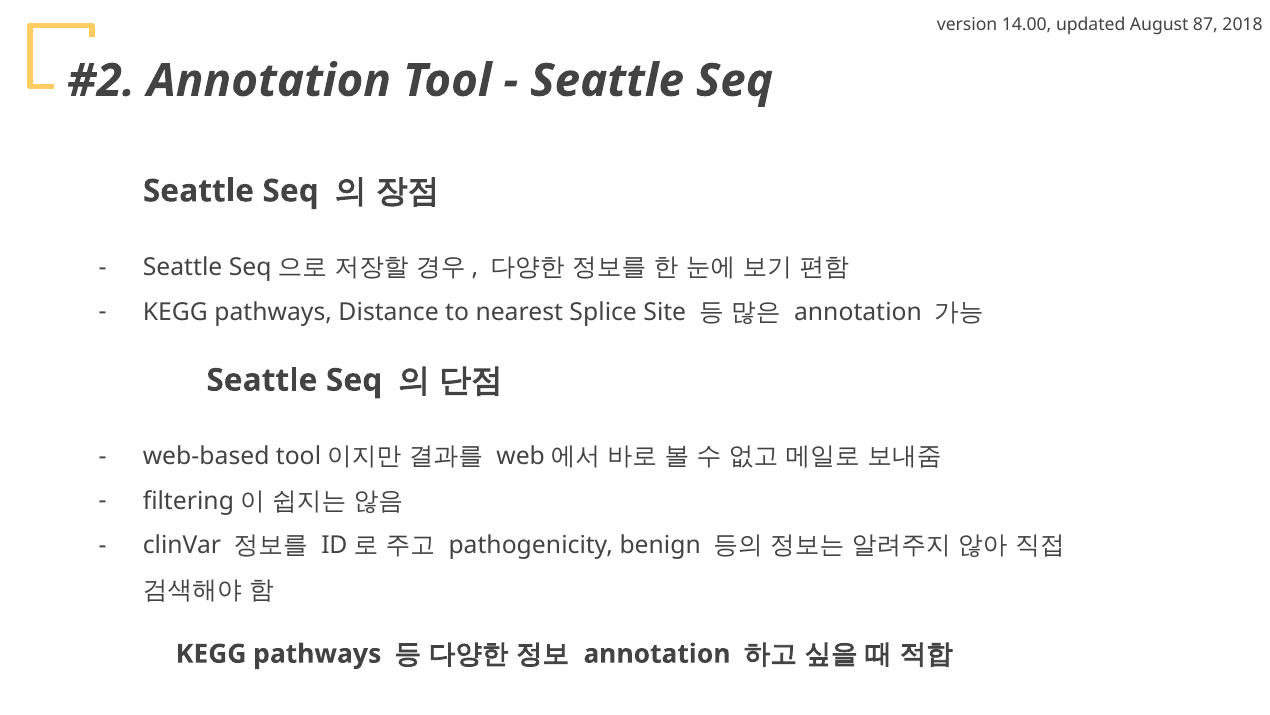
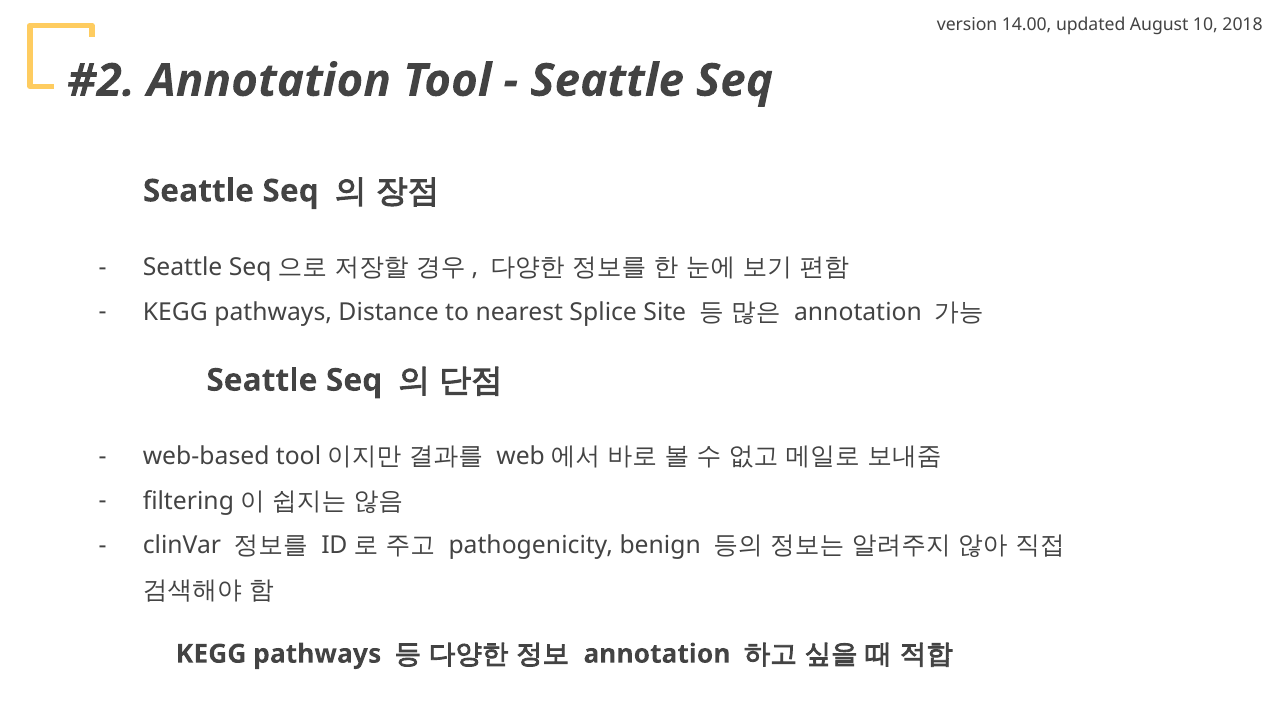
87: 87 -> 10
